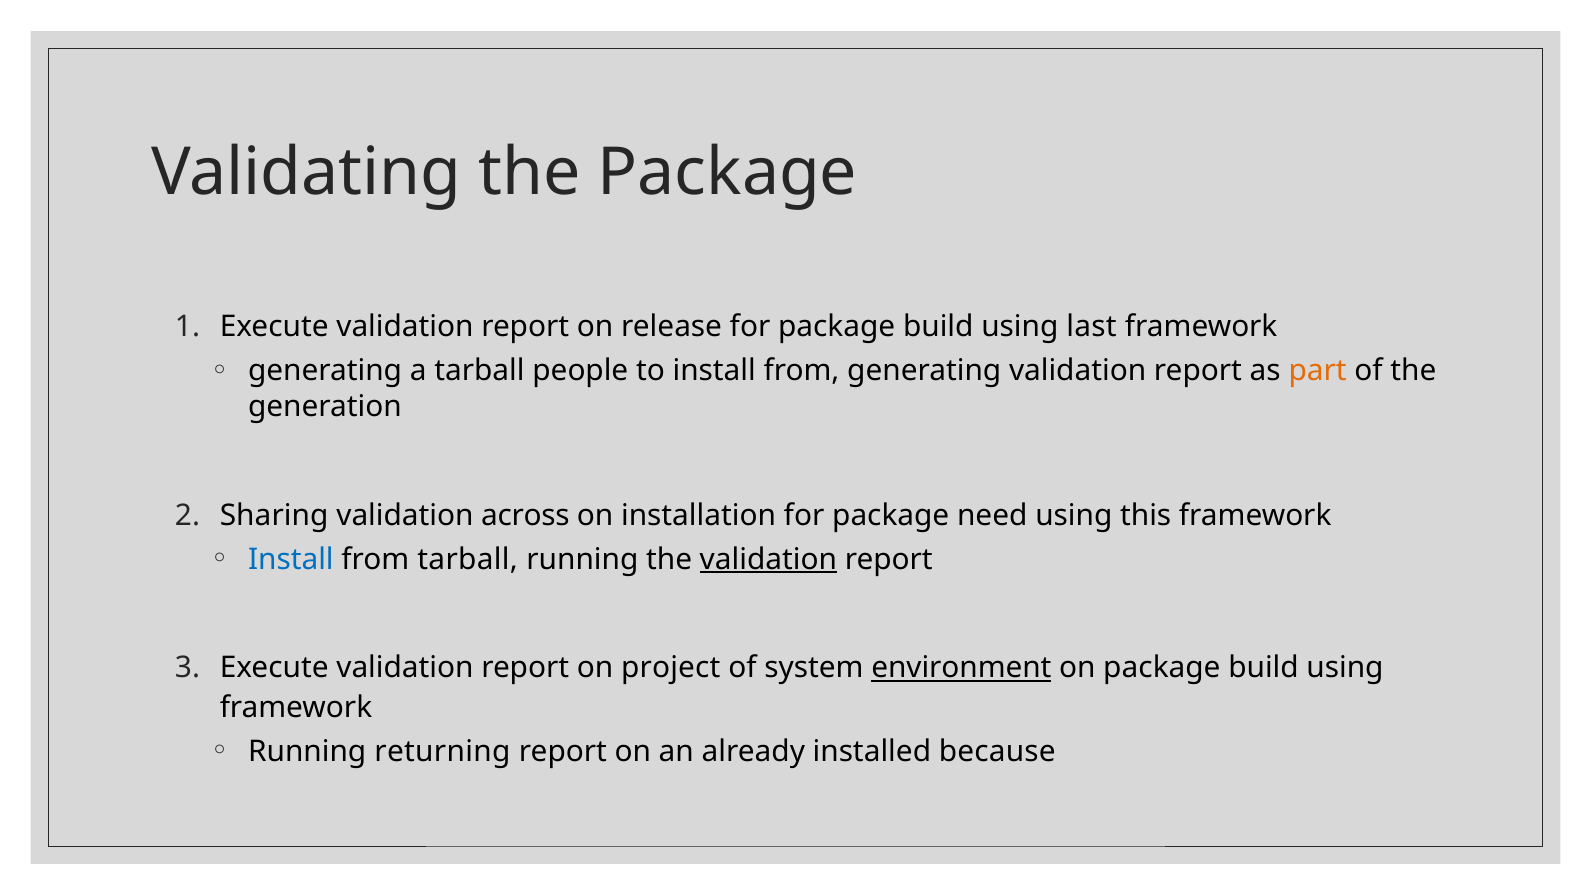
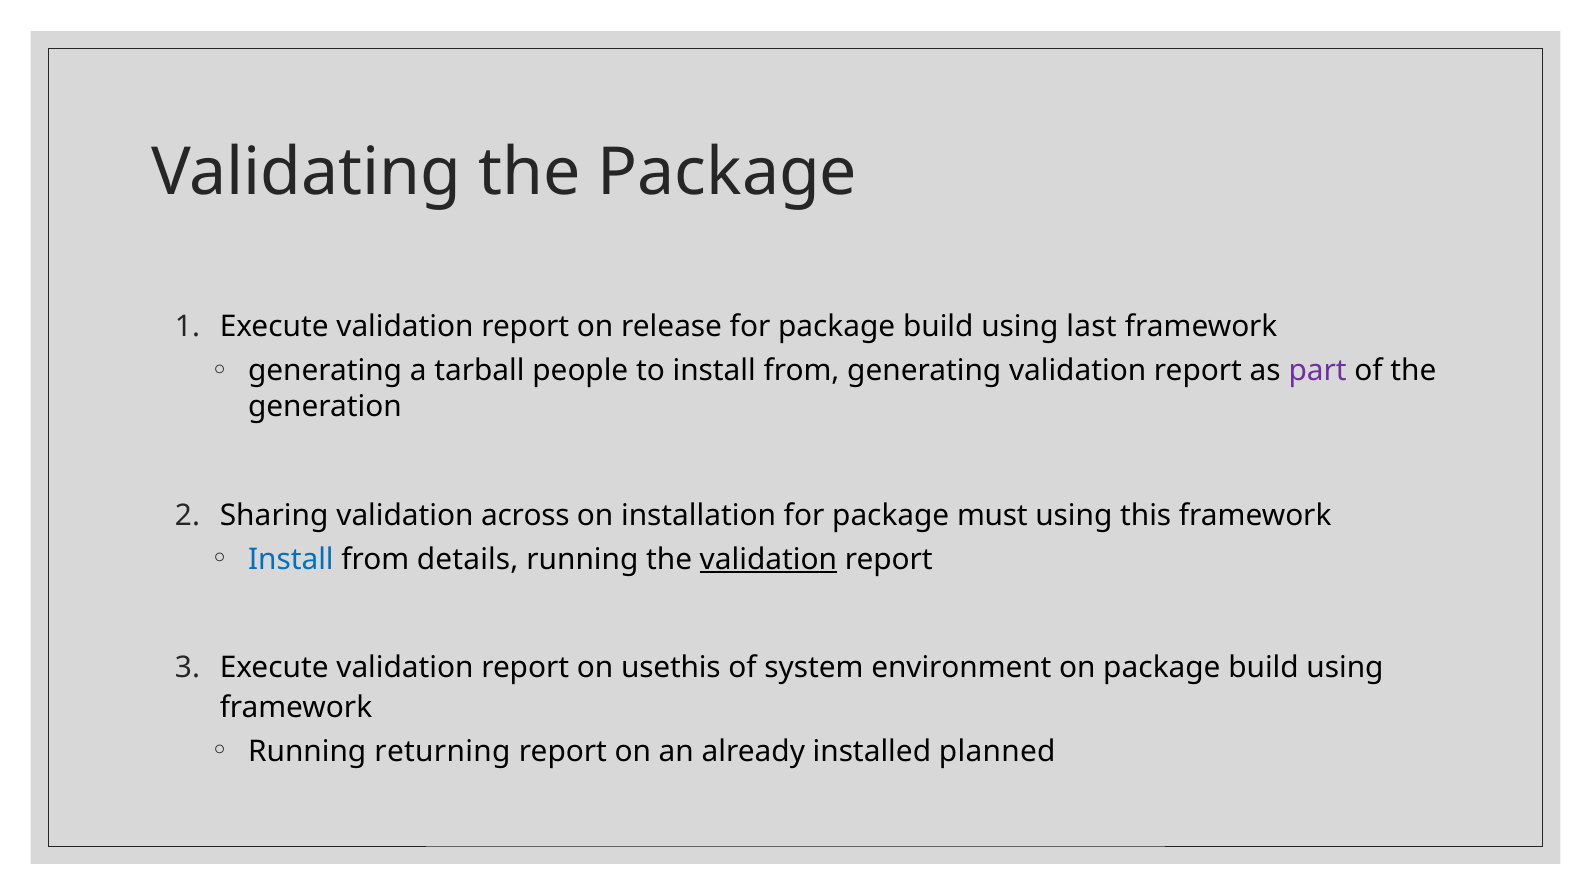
part colour: orange -> purple
need: need -> must
from tarball: tarball -> details
project: project -> usethis
environment underline: present -> none
because: because -> planned
